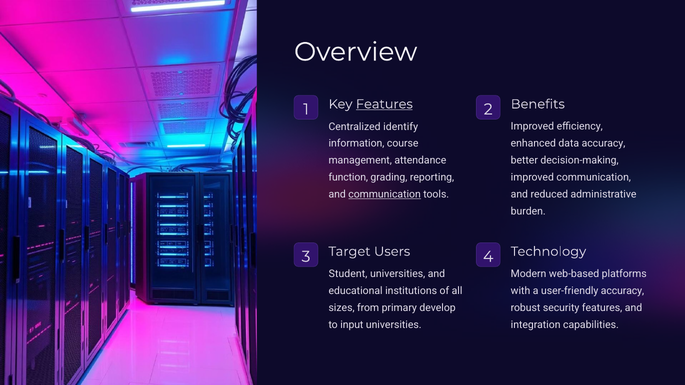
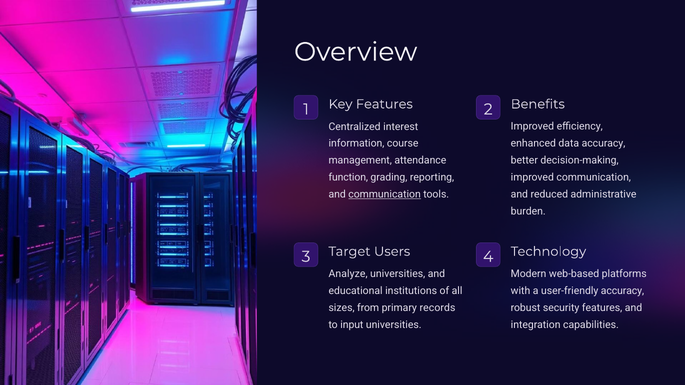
Features at (384, 104) underline: present -> none
identify: identify -> interest
Student: Student -> Analyze
develop: develop -> records
